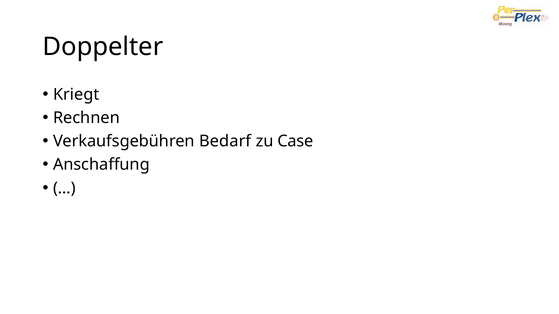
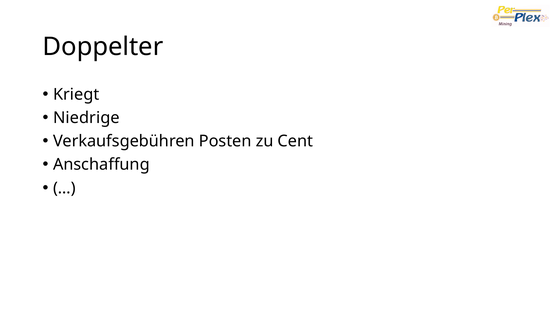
Rechnen: Rechnen -> Niedrige
Bedarf: Bedarf -> Posten
Case: Case -> Cent
